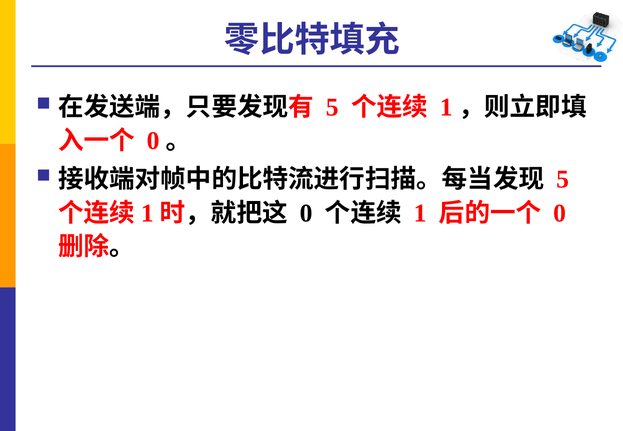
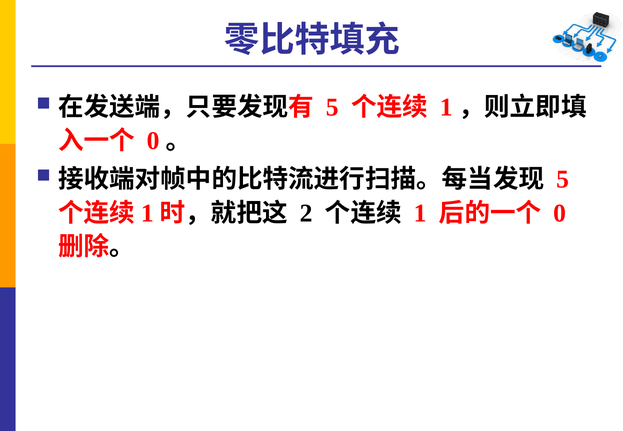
0 at (306, 213): 0 -> 2
